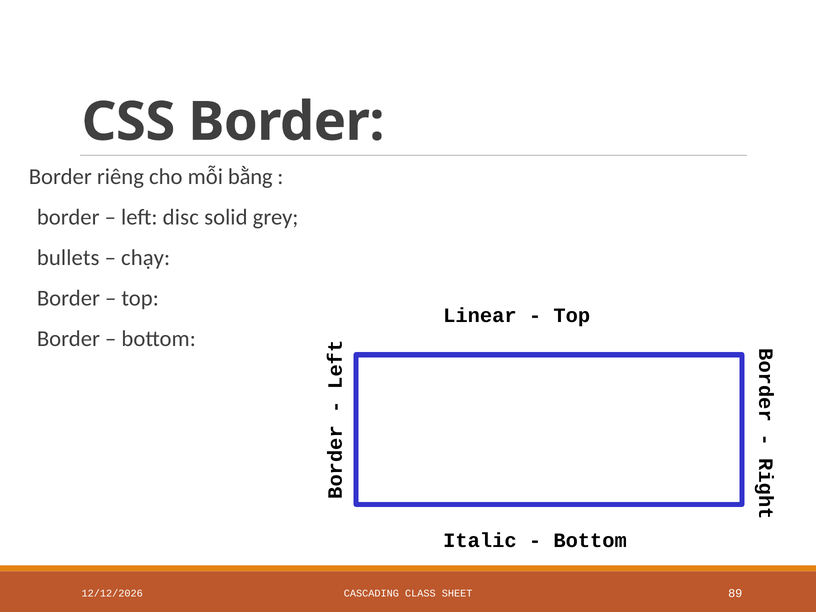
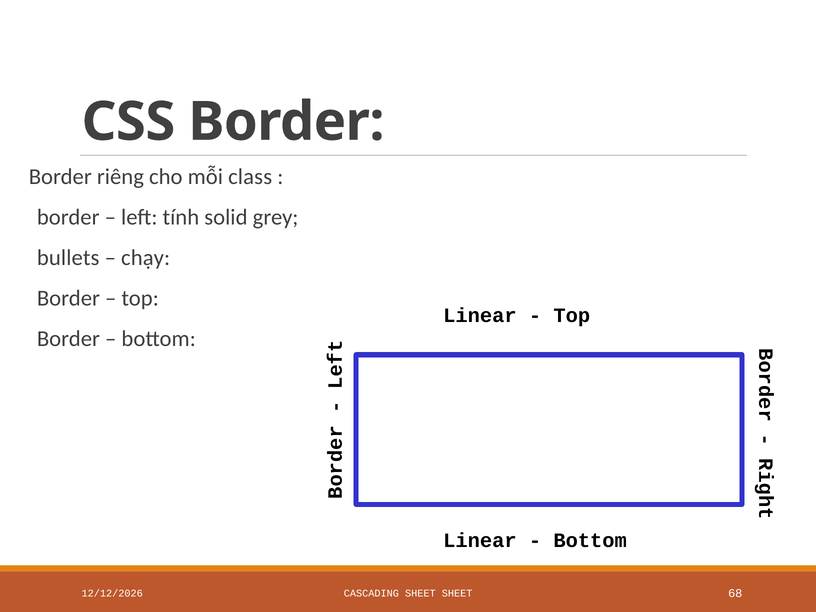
bằng: bằng -> class
disc: disc -> tính
Italic at (480, 541): Italic -> Linear
CASCADING CLASS: CLASS -> SHEET
89: 89 -> 68
